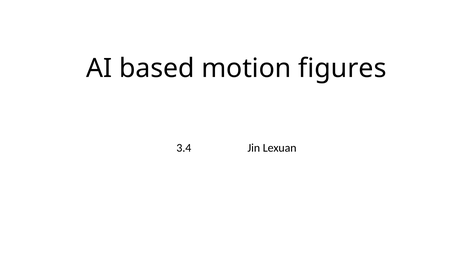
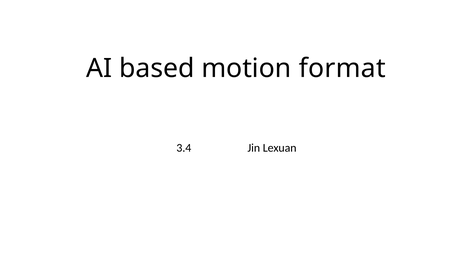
figures: figures -> format
